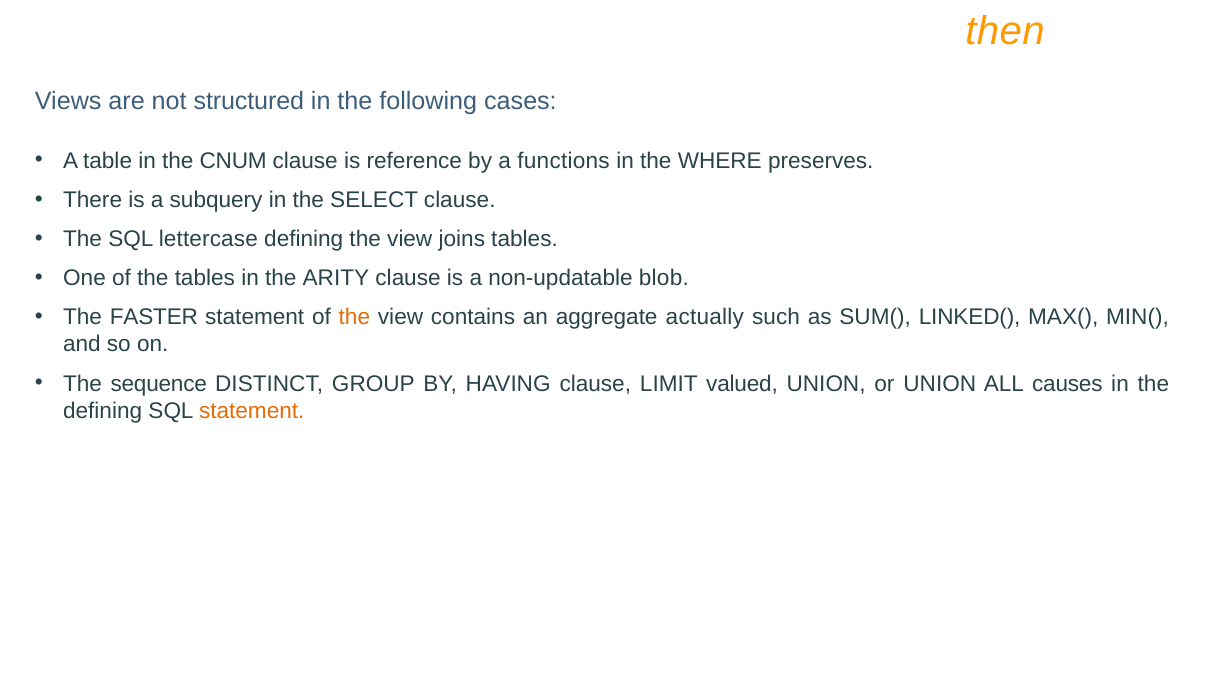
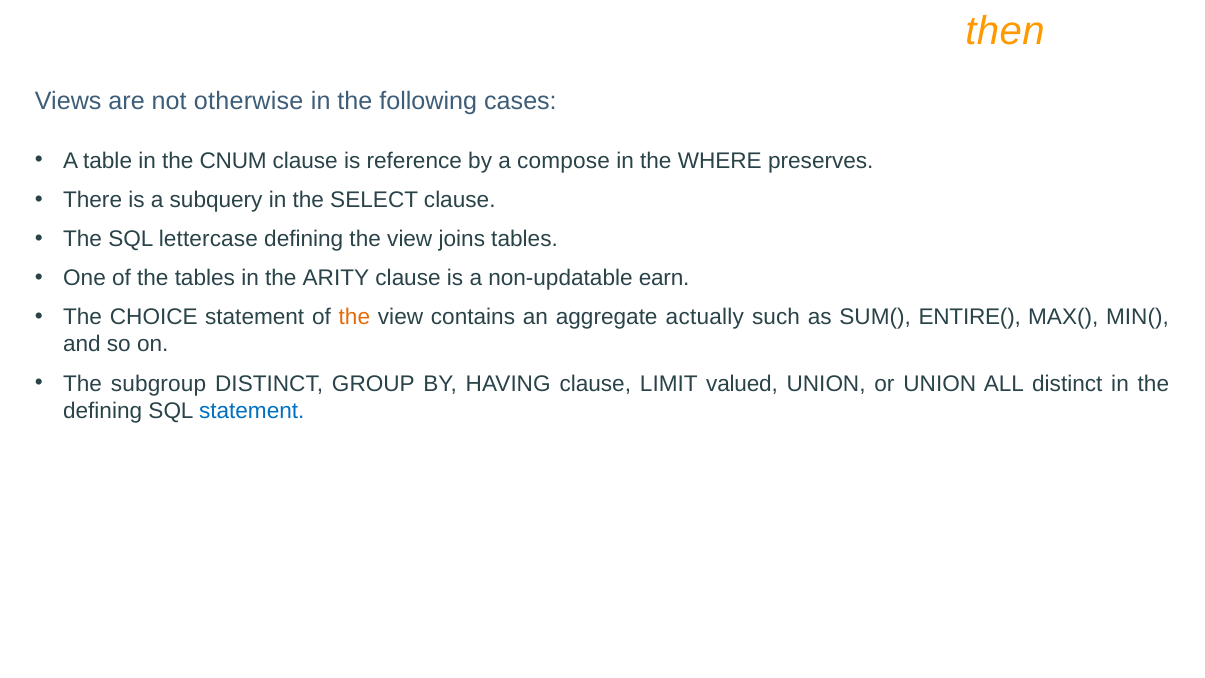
structured: structured -> otherwise
functions: functions -> compose
blob: blob -> earn
FASTER: FASTER -> CHOICE
LINKED(: LINKED( -> ENTIRE(
sequence: sequence -> subgroup
ALL causes: causes -> distinct
statement at (252, 411) colour: orange -> blue
